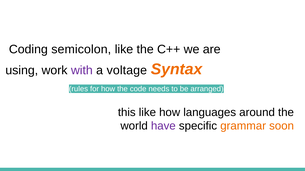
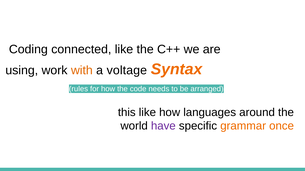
semicolon: semicolon -> connected
with colour: purple -> orange
soon: soon -> once
